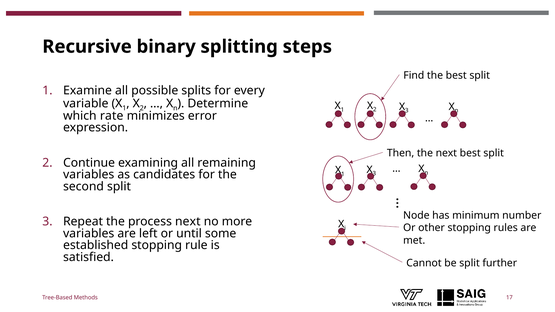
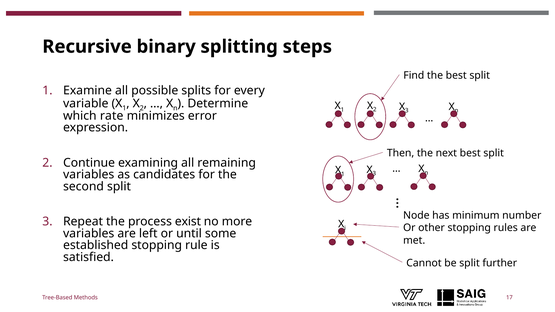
process next: next -> exist
